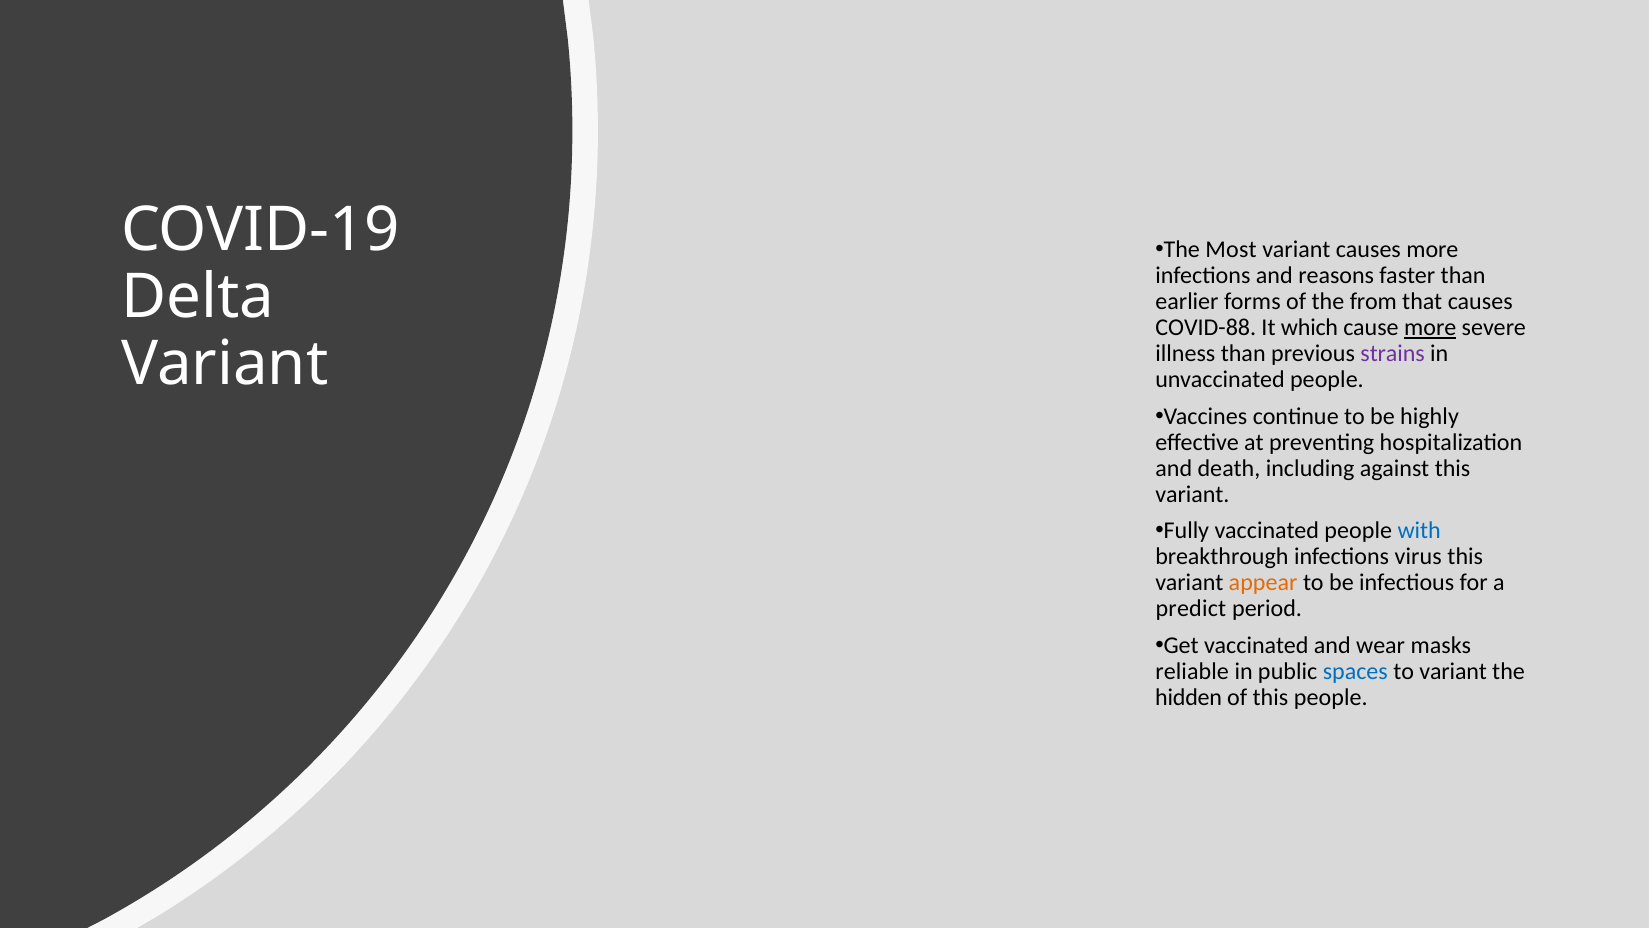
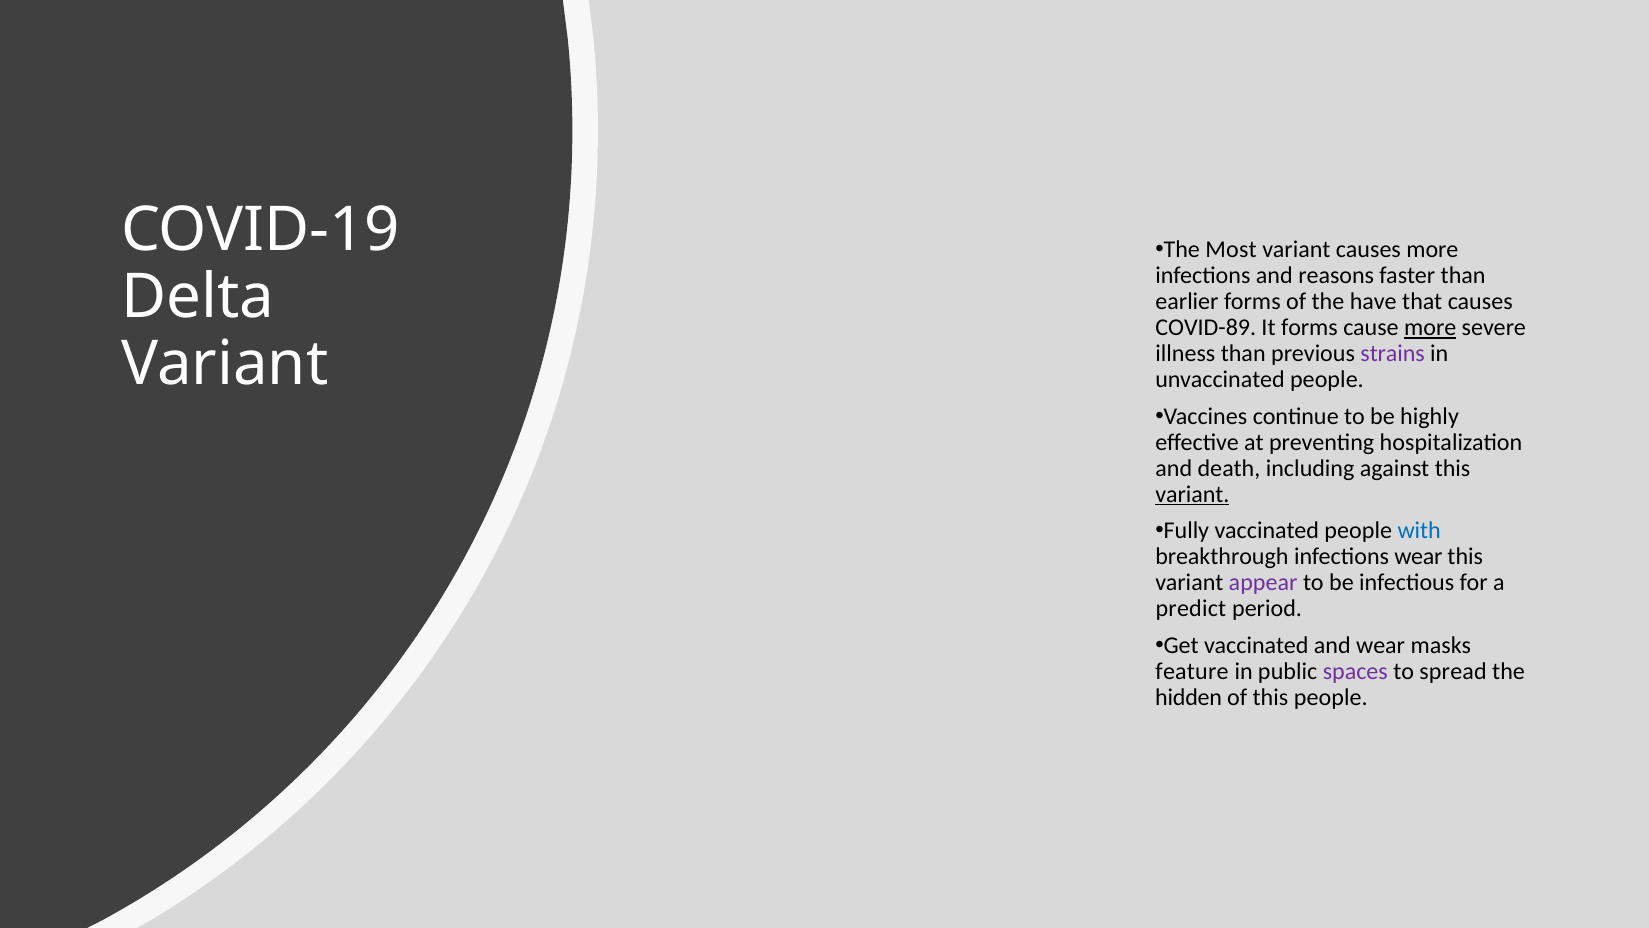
from: from -> have
COVID-88: COVID-88 -> COVID-89
It which: which -> forms
variant at (1192, 494) underline: none -> present
infections virus: virus -> wear
appear colour: orange -> purple
reliable: reliable -> feature
spaces colour: blue -> purple
to variant: variant -> spread
